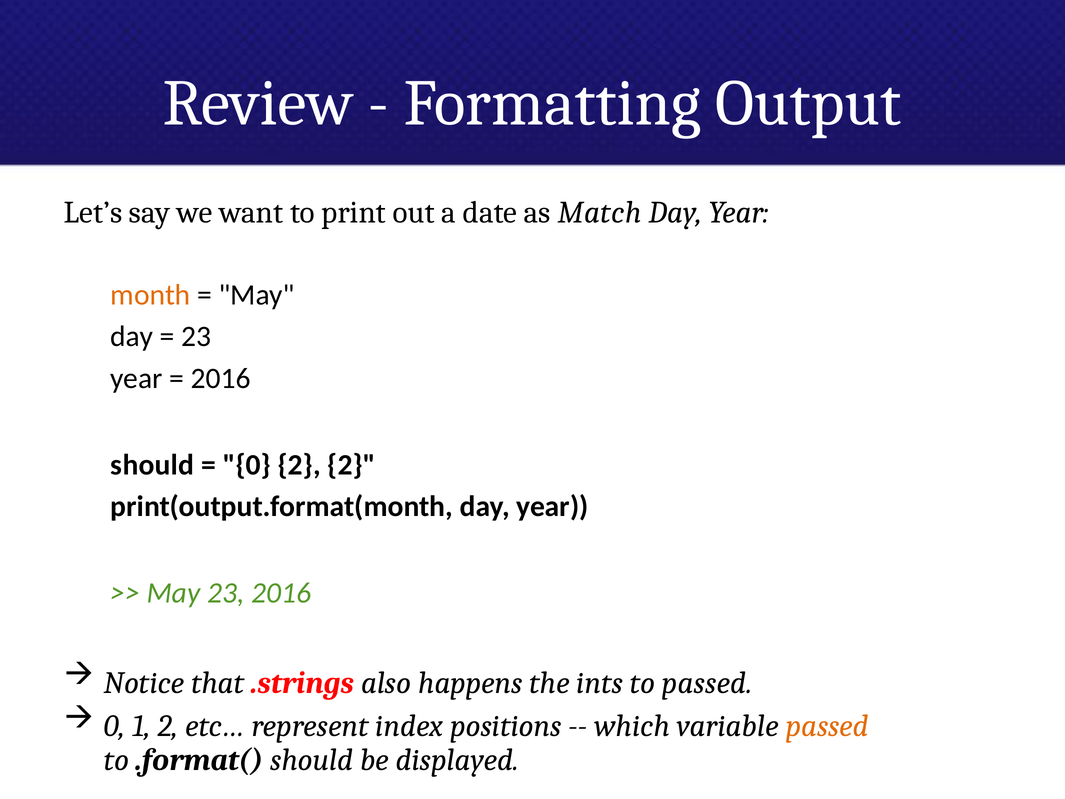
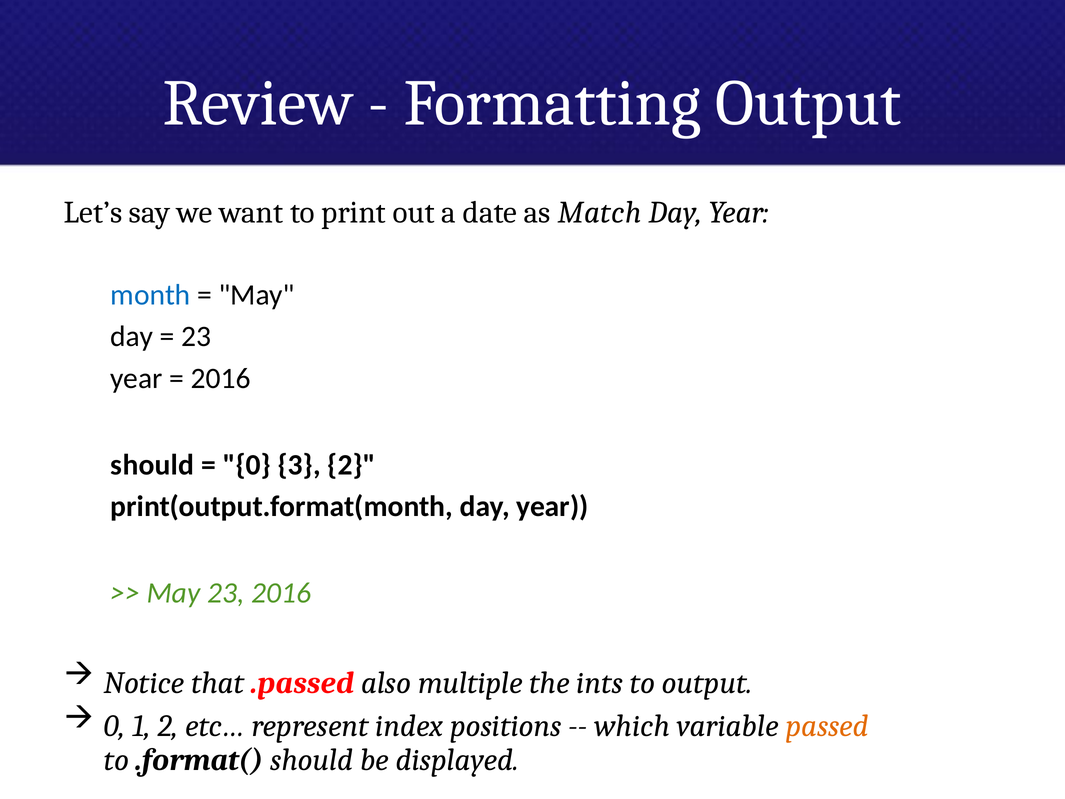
month colour: orange -> blue
0 2: 2 -> 3
.strings: .strings -> .passed
happens: happens -> multiple
to passed: passed -> output
